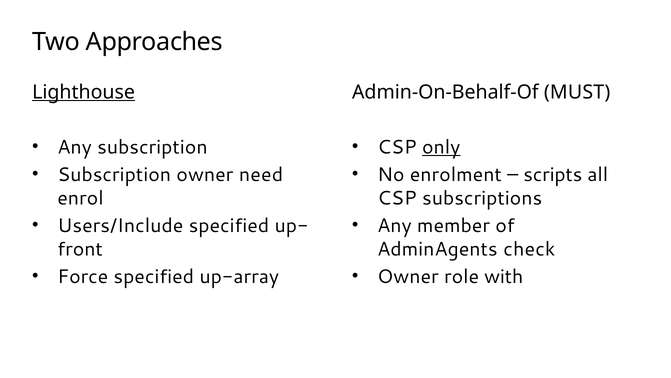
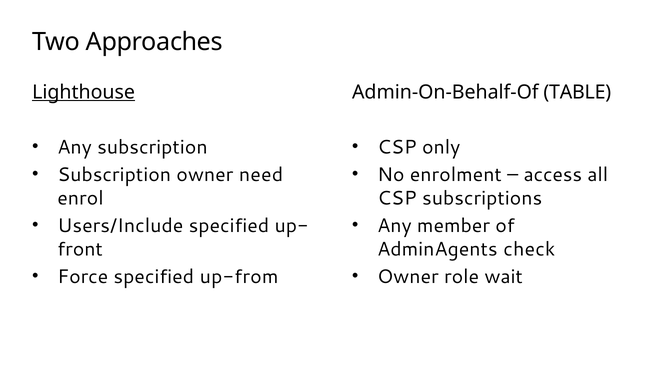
MUST: MUST -> TABLE
only underline: present -> none
scripts: scripts -> access
up-array: up-array -> up-from
with: with -> wait
